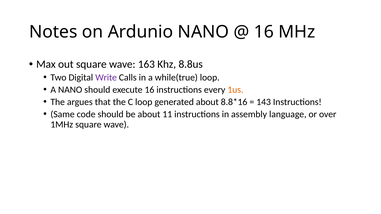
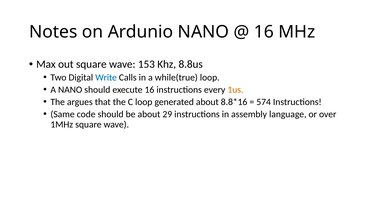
163: 163 -> 153
Write colour: purple -> blue
143: 143 -> 574
11: 11 -> 29
